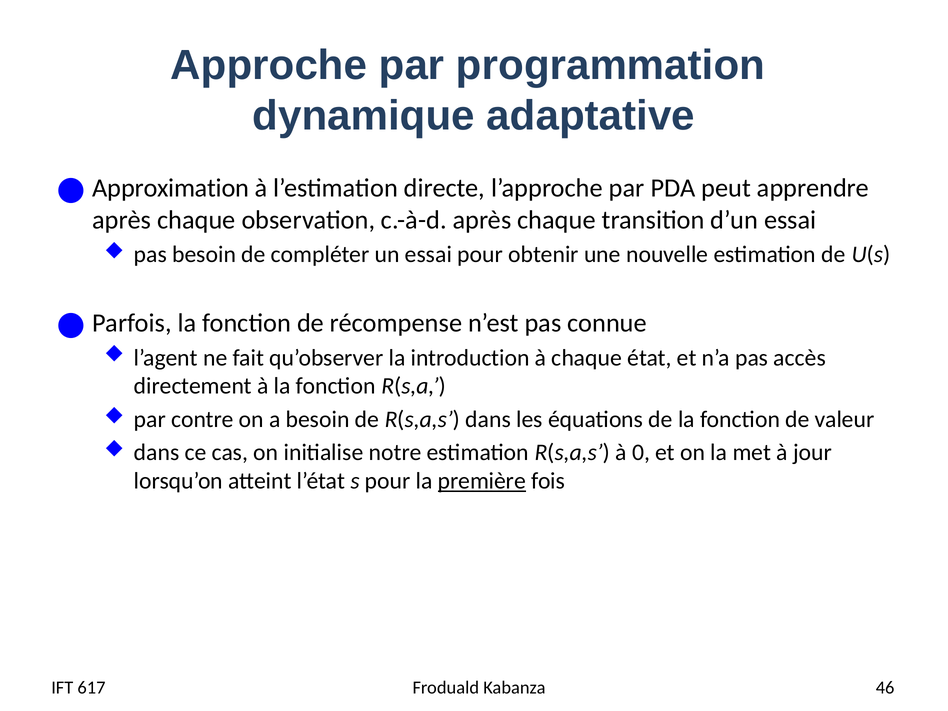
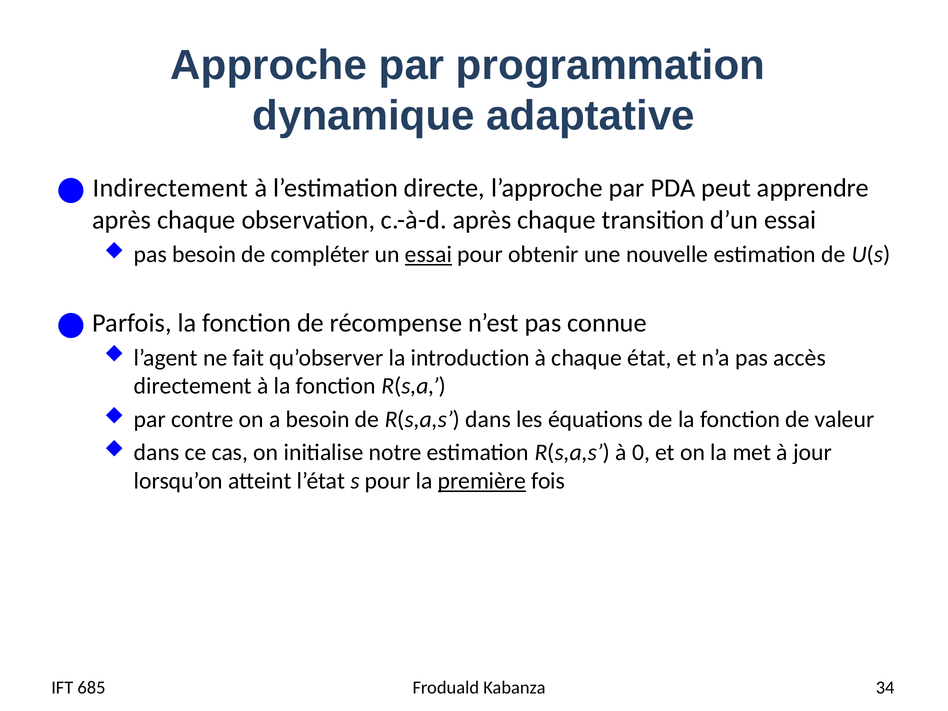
Approximation: Approximation -> Indirectement
essai at (428, 254) underline: none -> present
617: 617 -> 685
46: 46 -> 34
